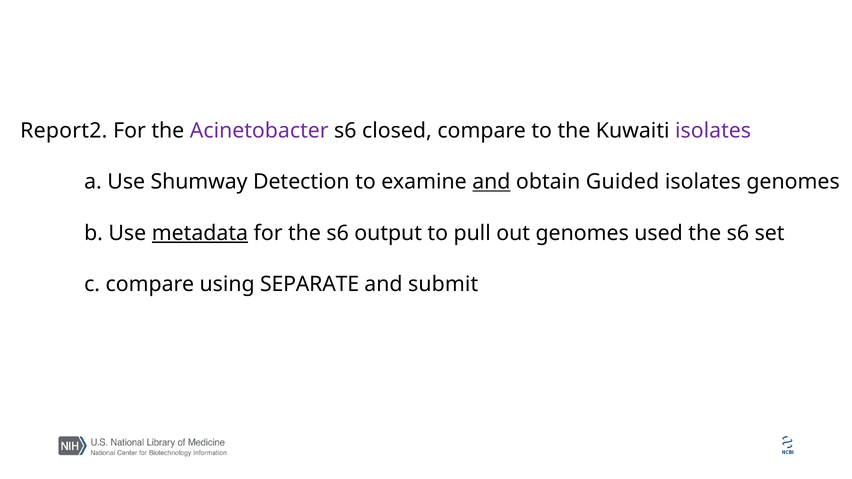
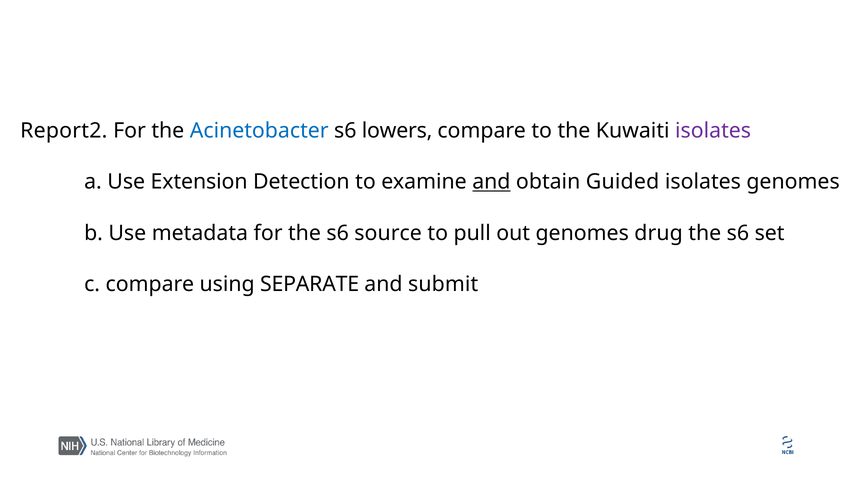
Acinetobacter colour: purple -> blue
closed: closed -> lowers
Shumway: Shumway -> Extension
metadata underline: present -> none
output: output -> source
used: used -> drug
